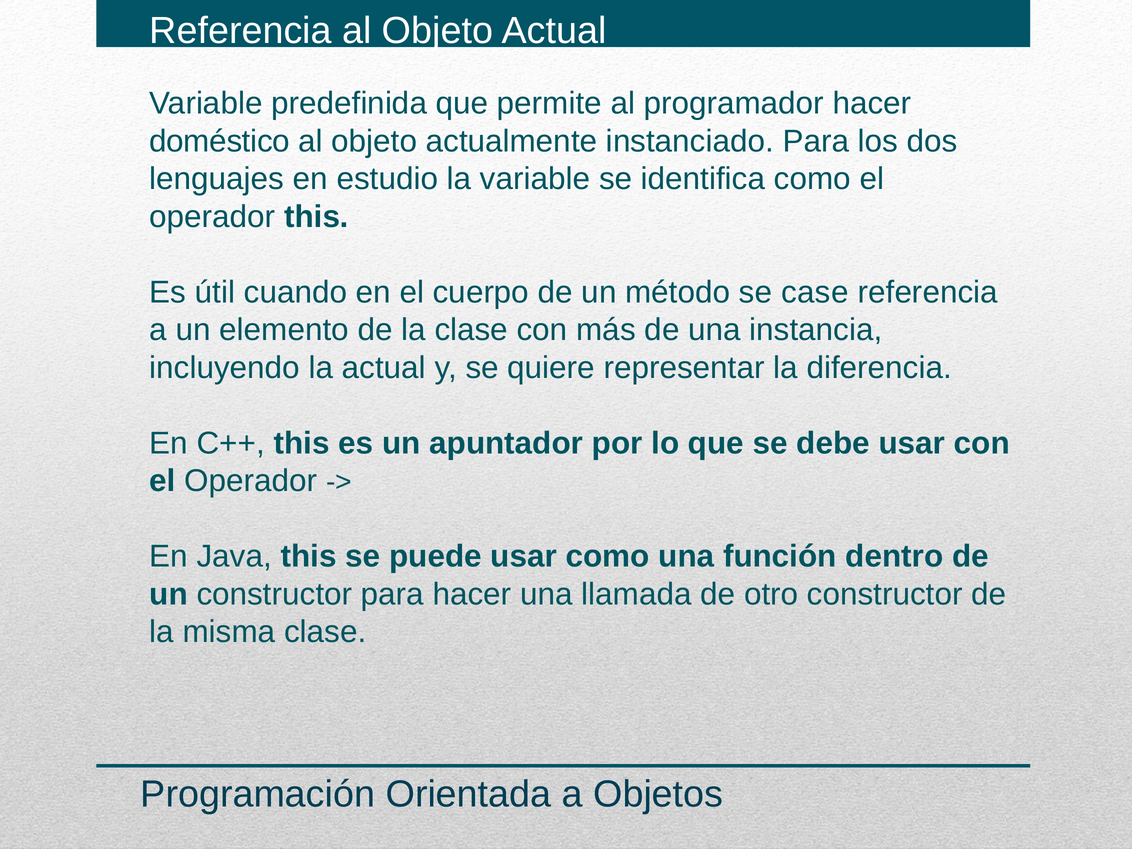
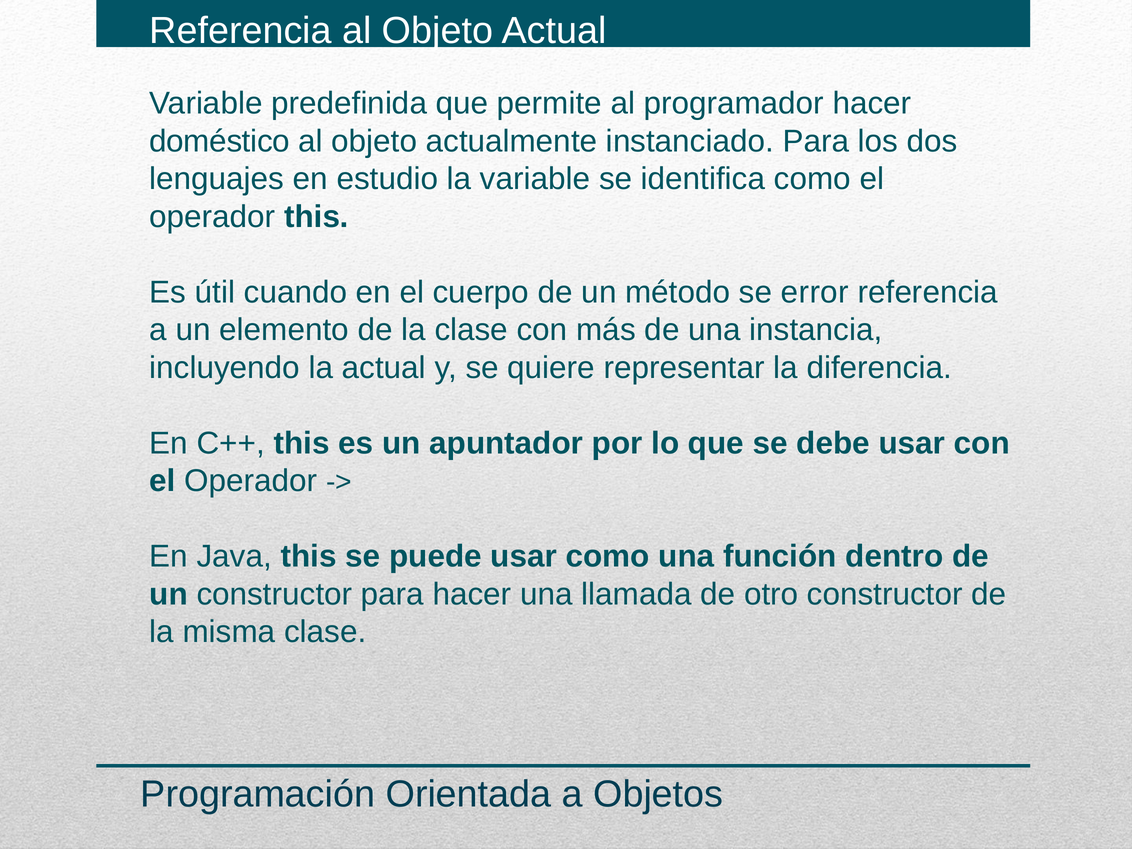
case: case -> error
